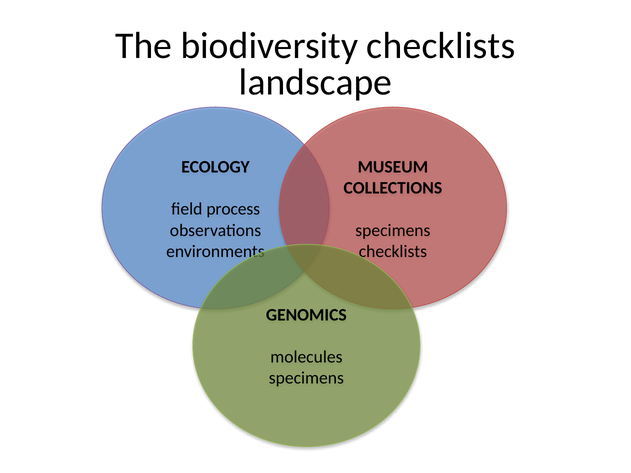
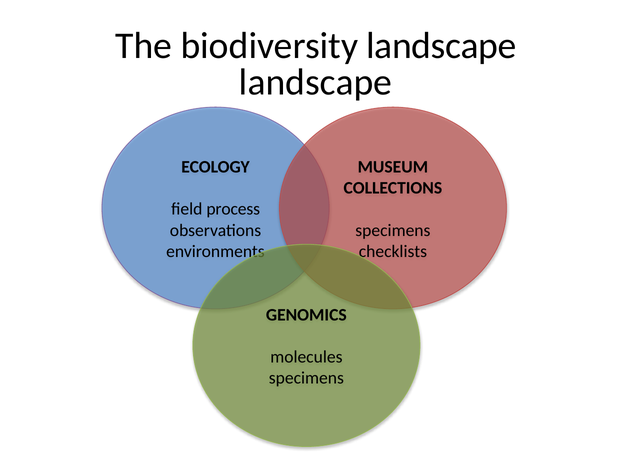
biodiversity checklists: checklists -> landscape
